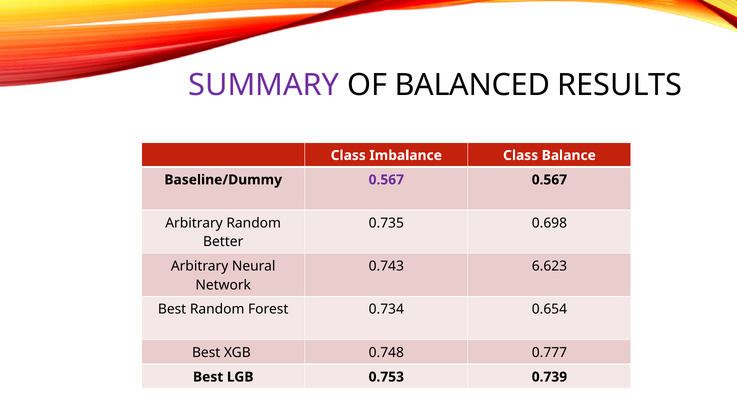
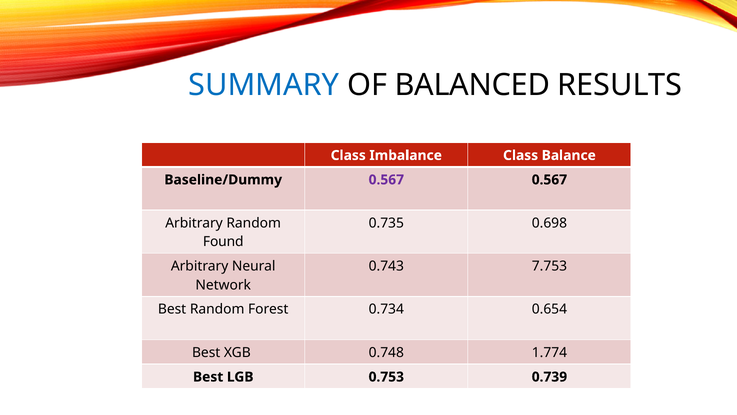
SUMMARY colour: purple -> blue
Better: Better -> Found
6.623: 6.623 -> 7.753
0.777: 0.777 -> 1.774
